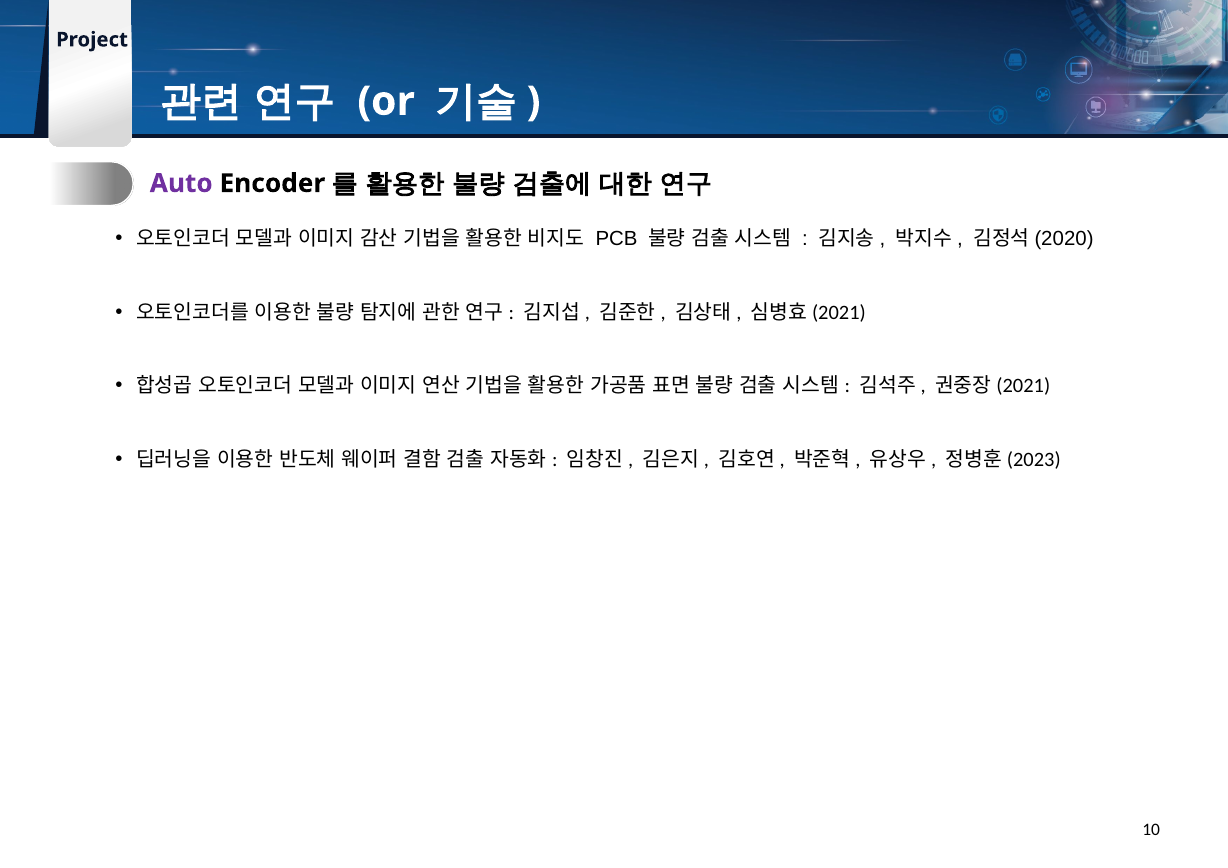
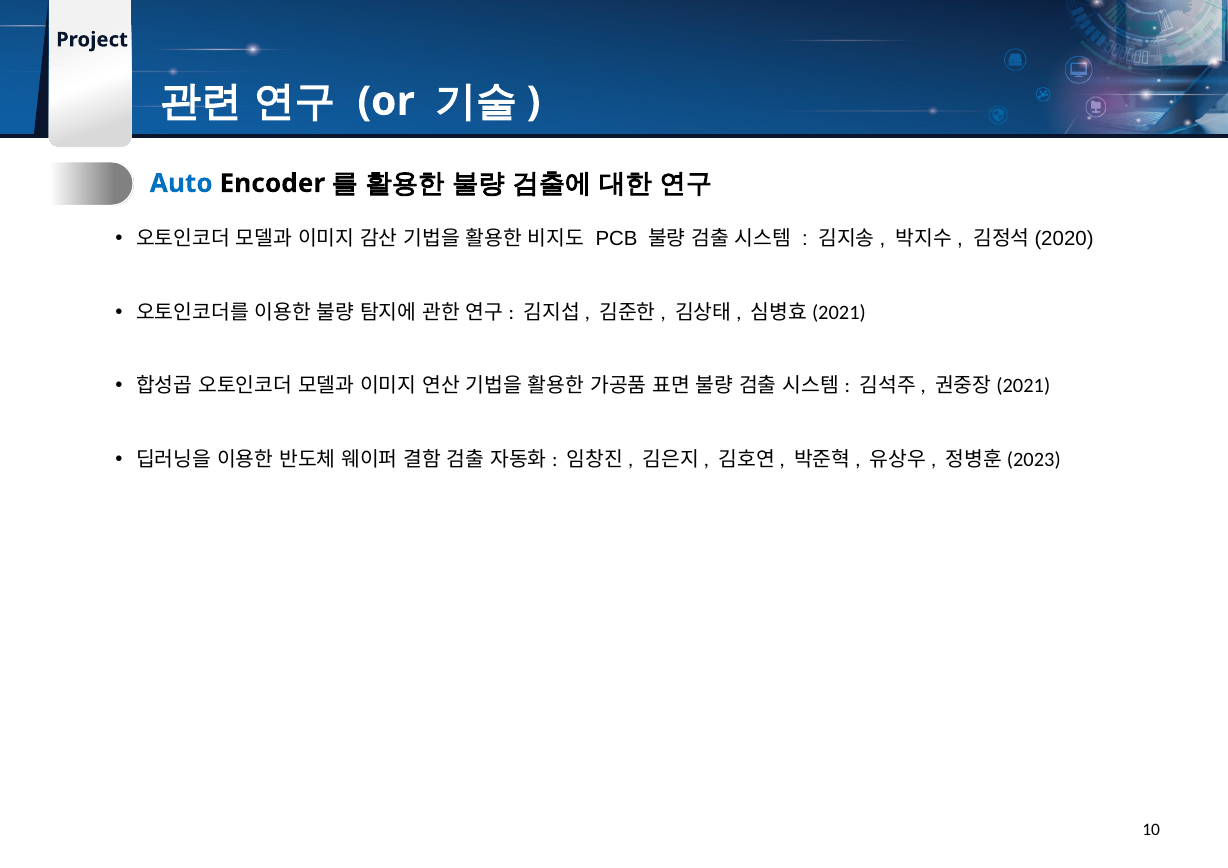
Auto colour: purple -> blue
